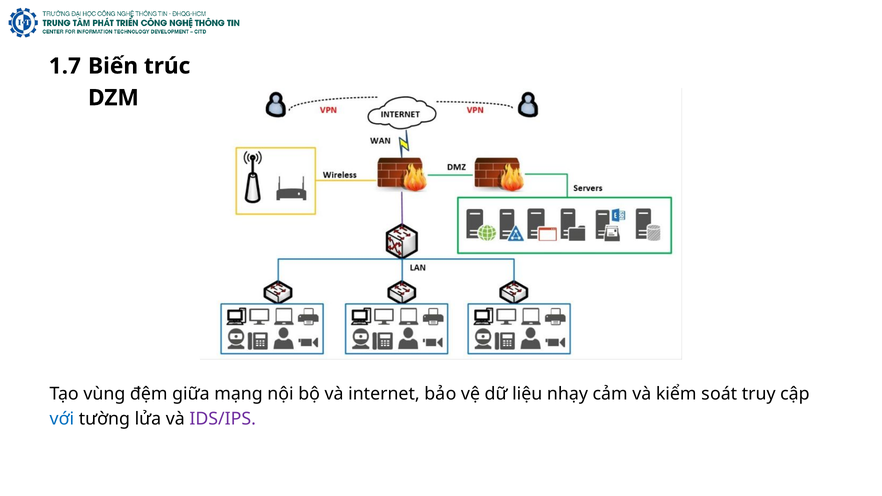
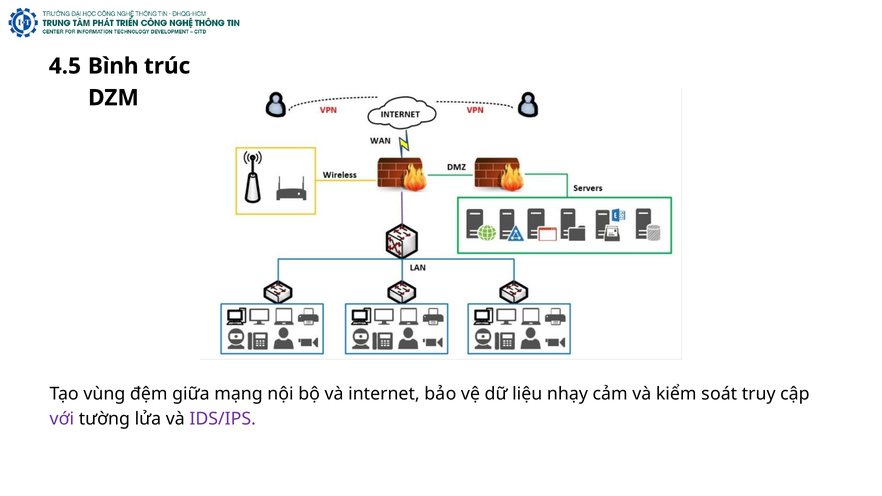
1.7: 1.7 -> 4.5
Biến: Biến -> Bình
với colour: blue -> purple
